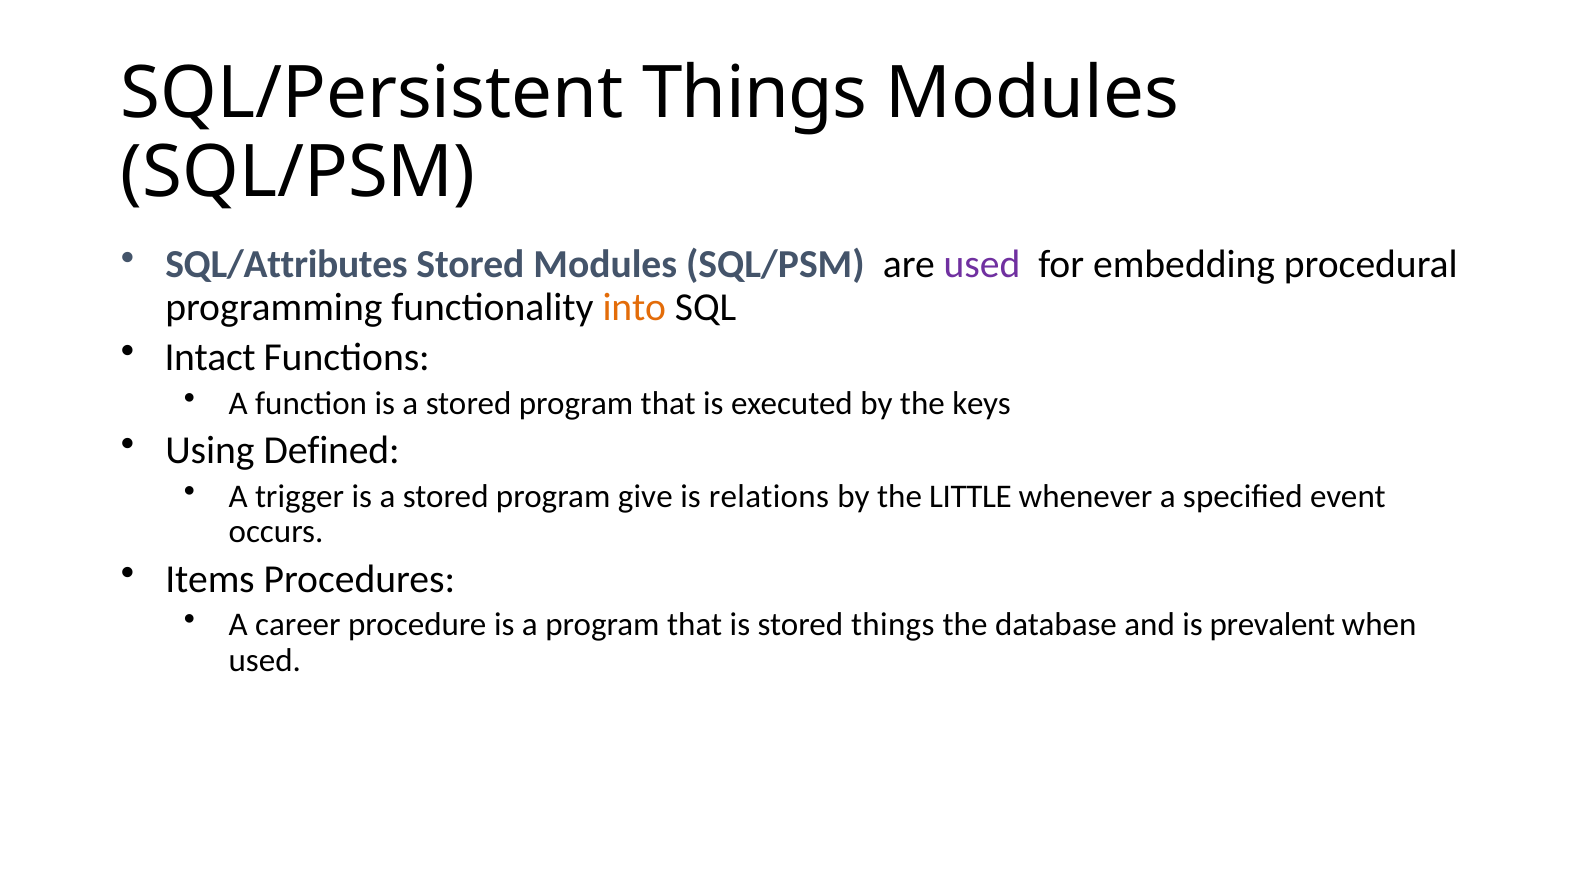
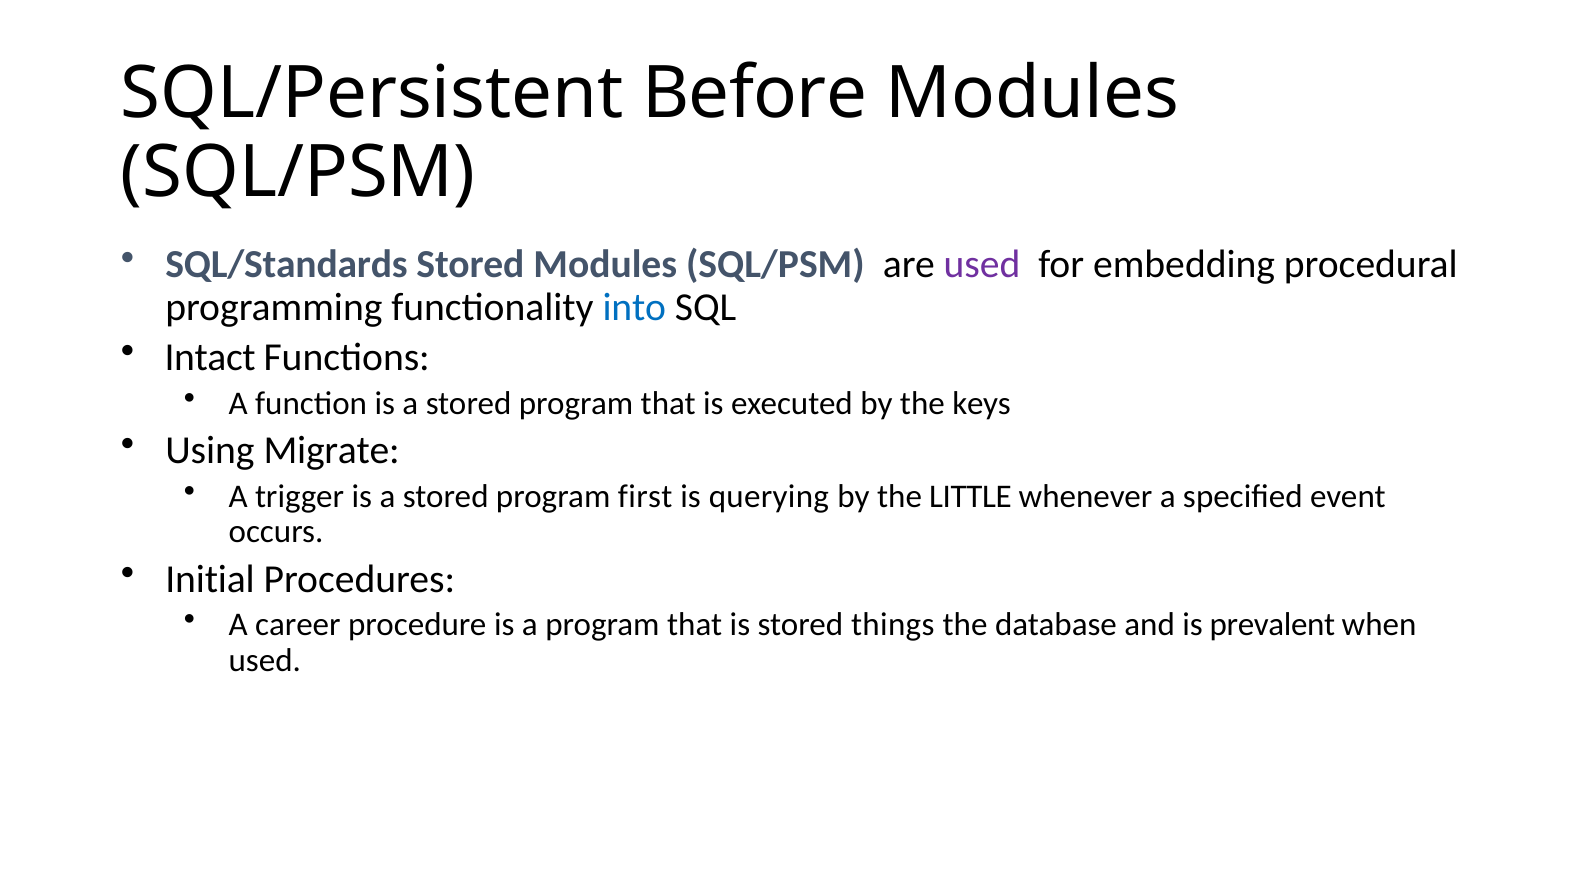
SQL/Persistent Things: Things -> Before
SQL/Attributes: SQL/Attributes -> SQL/Standards
into colour: orange -> blue
Defined: Defined -> Migrate
give: give -> first
relations: relations -> querying
Items: Items -> Initial
